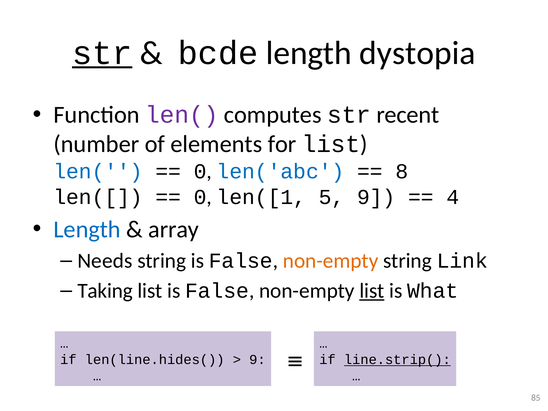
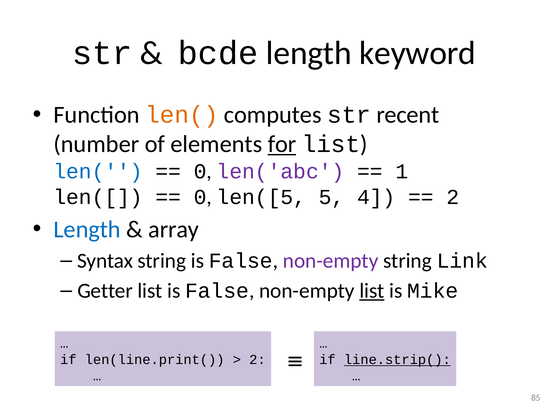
str at (102, 53) underline: present -> none
dystopia: dystopia -> keyword
len( at (182, 115) colour: purple -> orange
for underline: none -> present
len('abc colour: blue -> purple
8: 8 -> 1
len([1: len([1 -> len([5
5 9: 9 -> 4
4 at (453, 197): 4 -> 2
Needs: Needs -> Syntax
non-empty at (331, 261) colour: orange -> purple
Taking: Taking -> Getter
What: What -> Mike
len(line.hides(: len(line.hides( -> len(line.print(
9 at (257, 360): 9 -> 2
